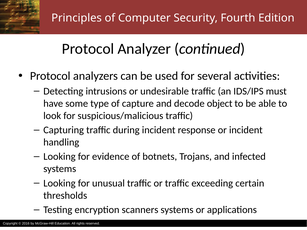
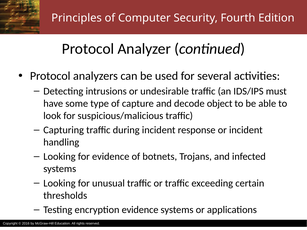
encryption scanners: scanners -> evidence
